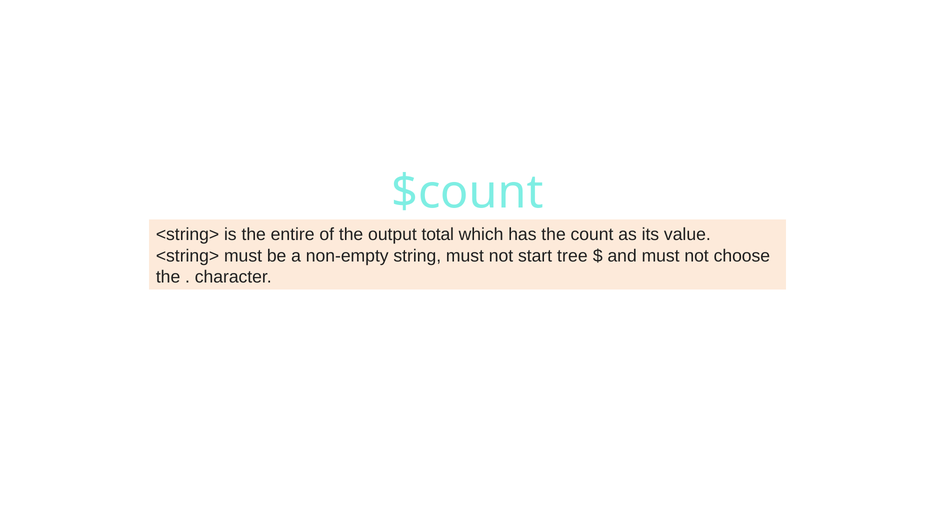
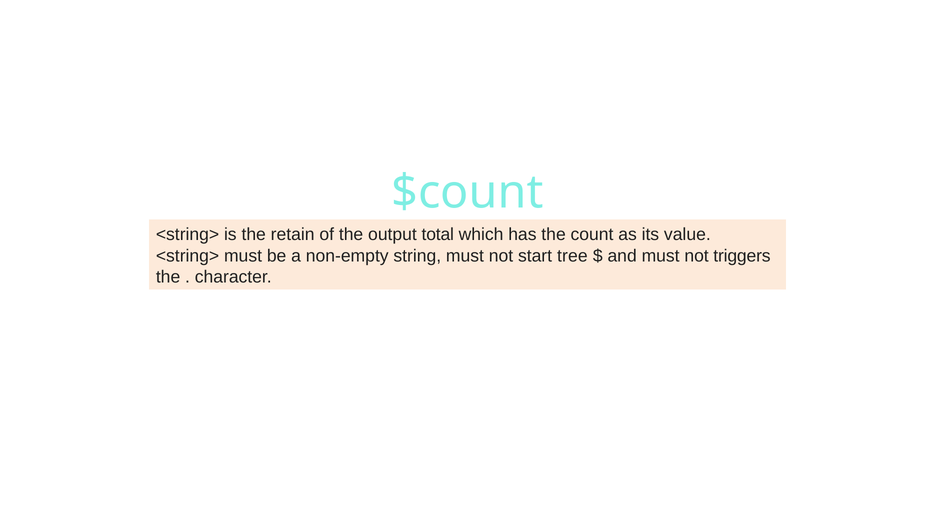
entire: entire -> retain
choose: choose -> triggers
